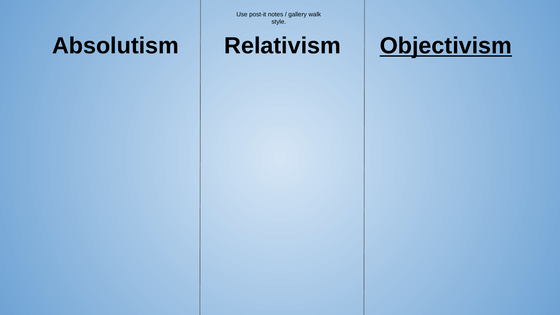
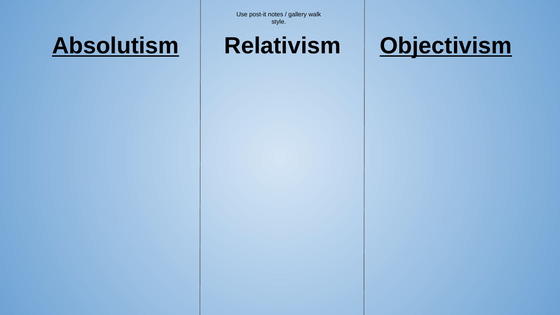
Absolutism underline: none -> present
